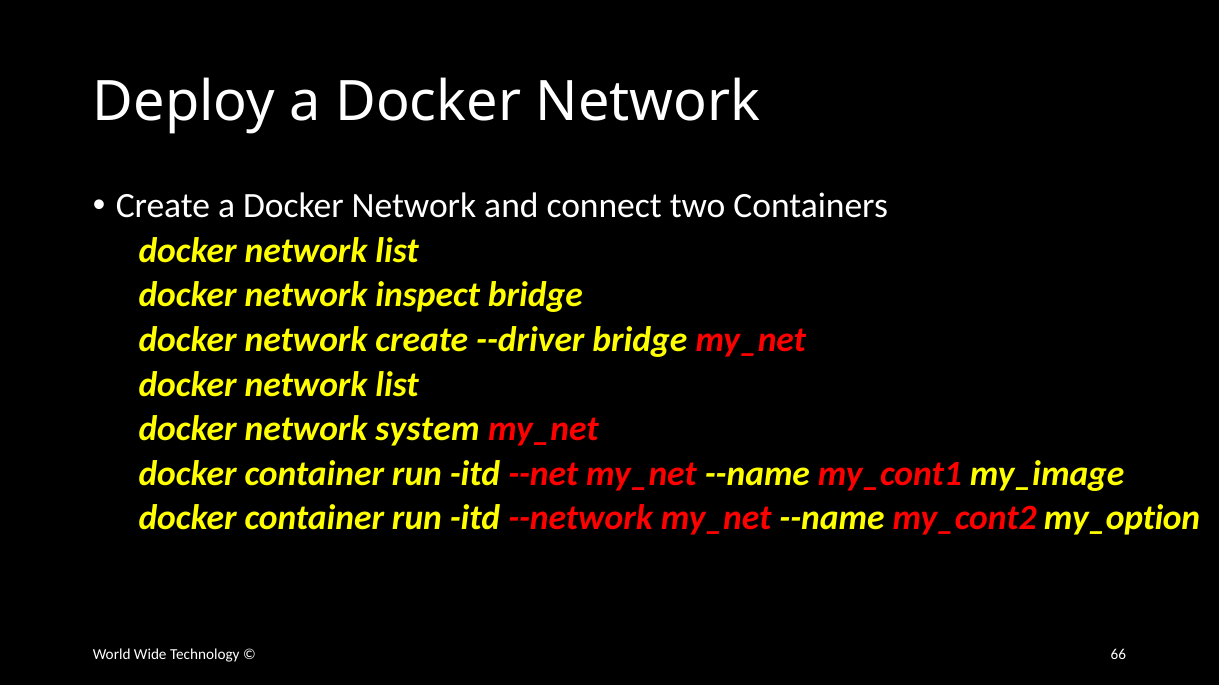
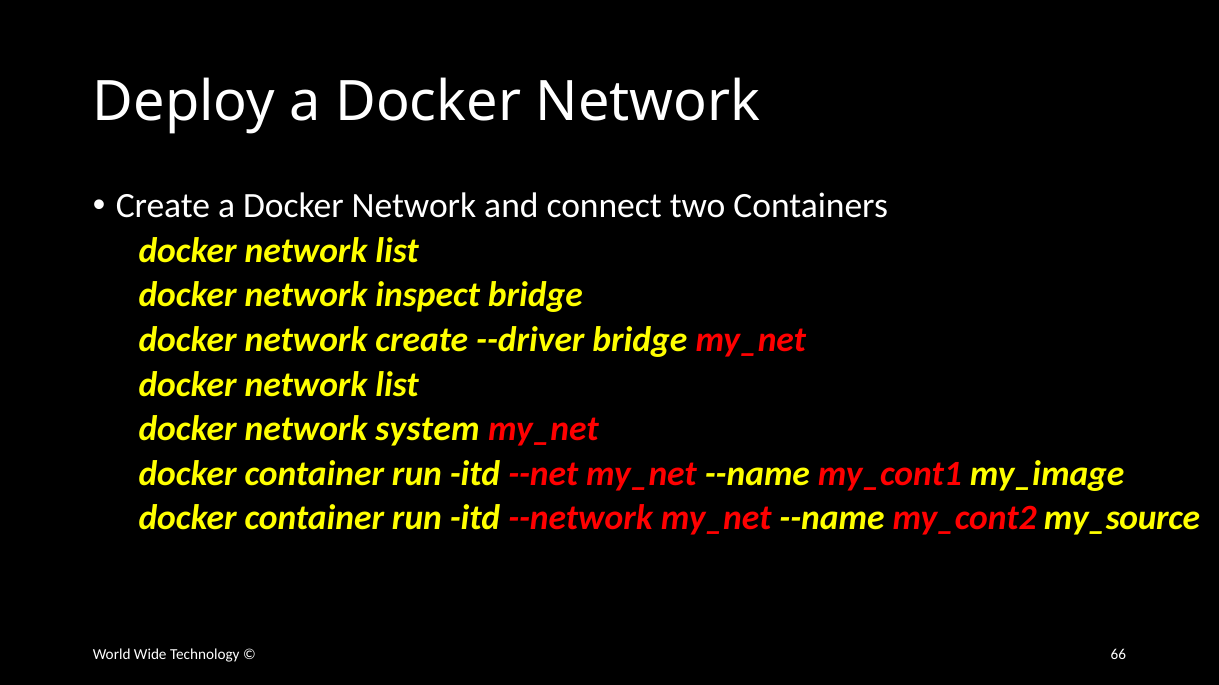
my_option: my_option -> my_source
